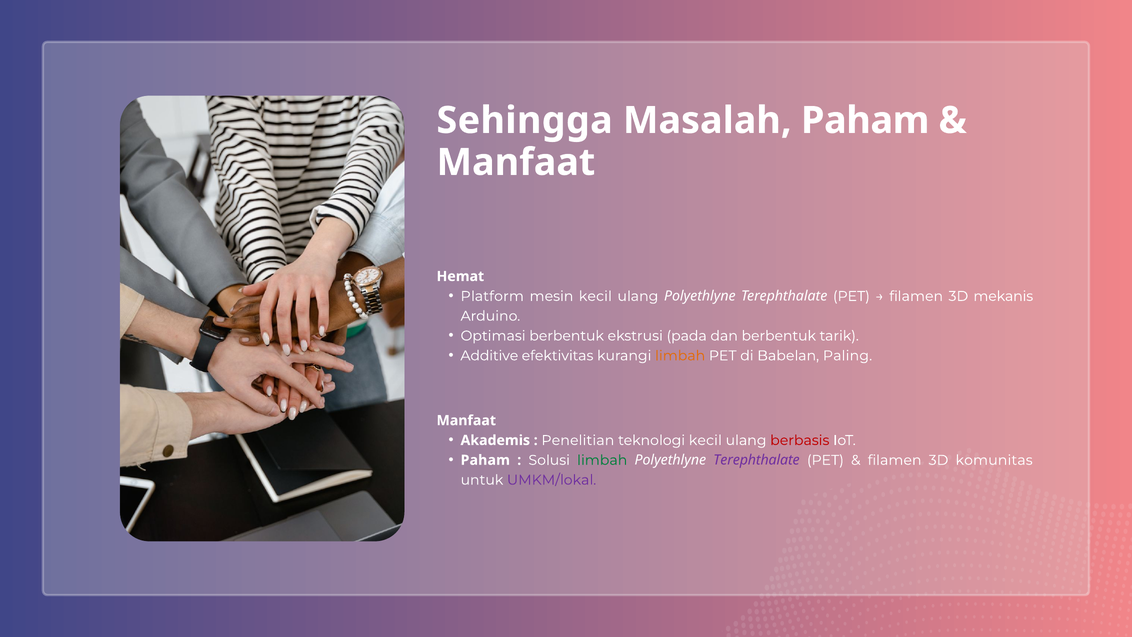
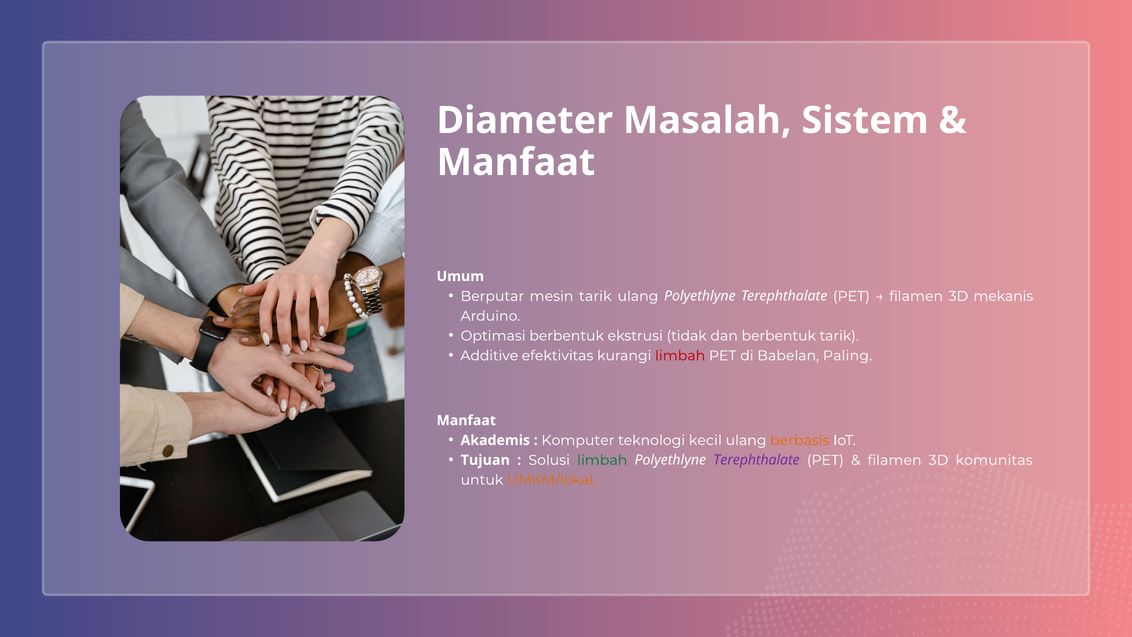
Sehingga: Sehingga -> Diameter
Masalah Paham: Paham -> Sistem
Hemat: Hemat -> Umum
Platform: Platform -> Berputar
mesin kecil: kecil -> tarik
pada: pada -> tidak
limbah at (680, 356) colour: orange -> red
Penelitian: Penelitian -> Komputer
berbasis colour: red -> orange
Paham at (485, 460): Paham -> Tujuan
UMKM/lokal colour: purple -> orange
